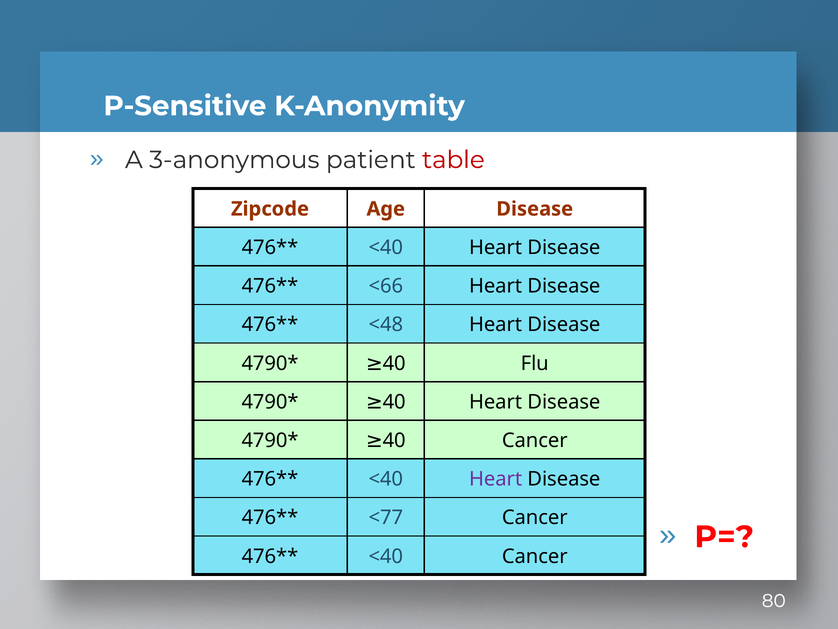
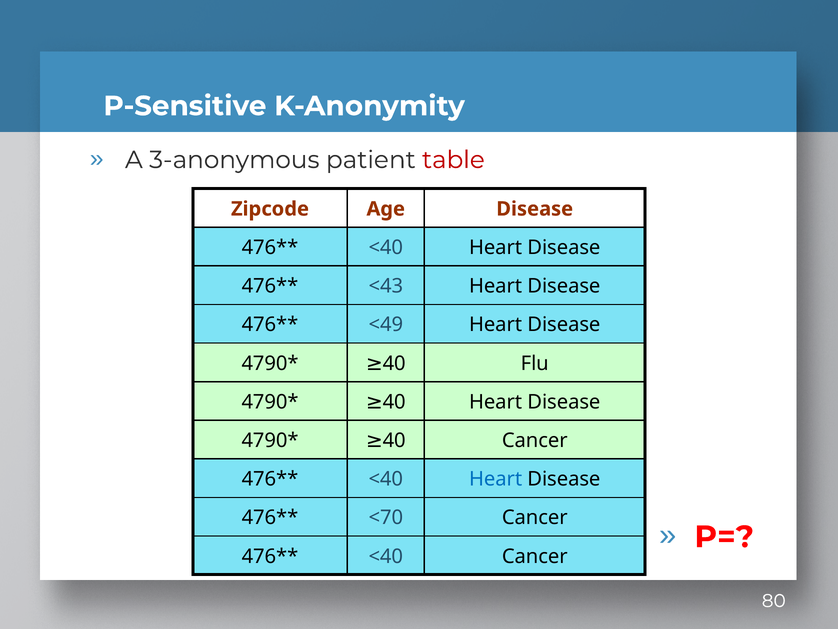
<66: <66 -> <43
<48: <48 -> <49
Heart at (496, 479) colour: purple -> blue
<77: <77 -> <70
